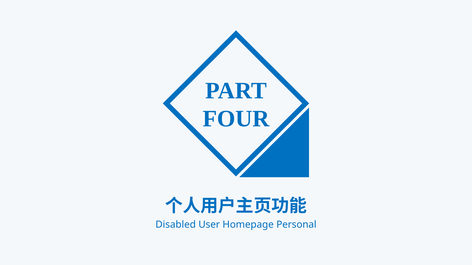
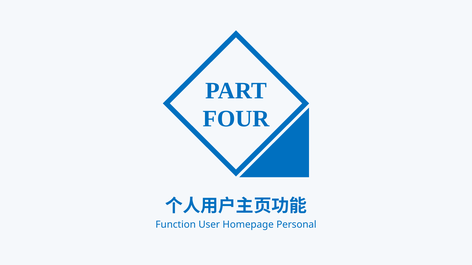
Disabled: Disabled -> Function
